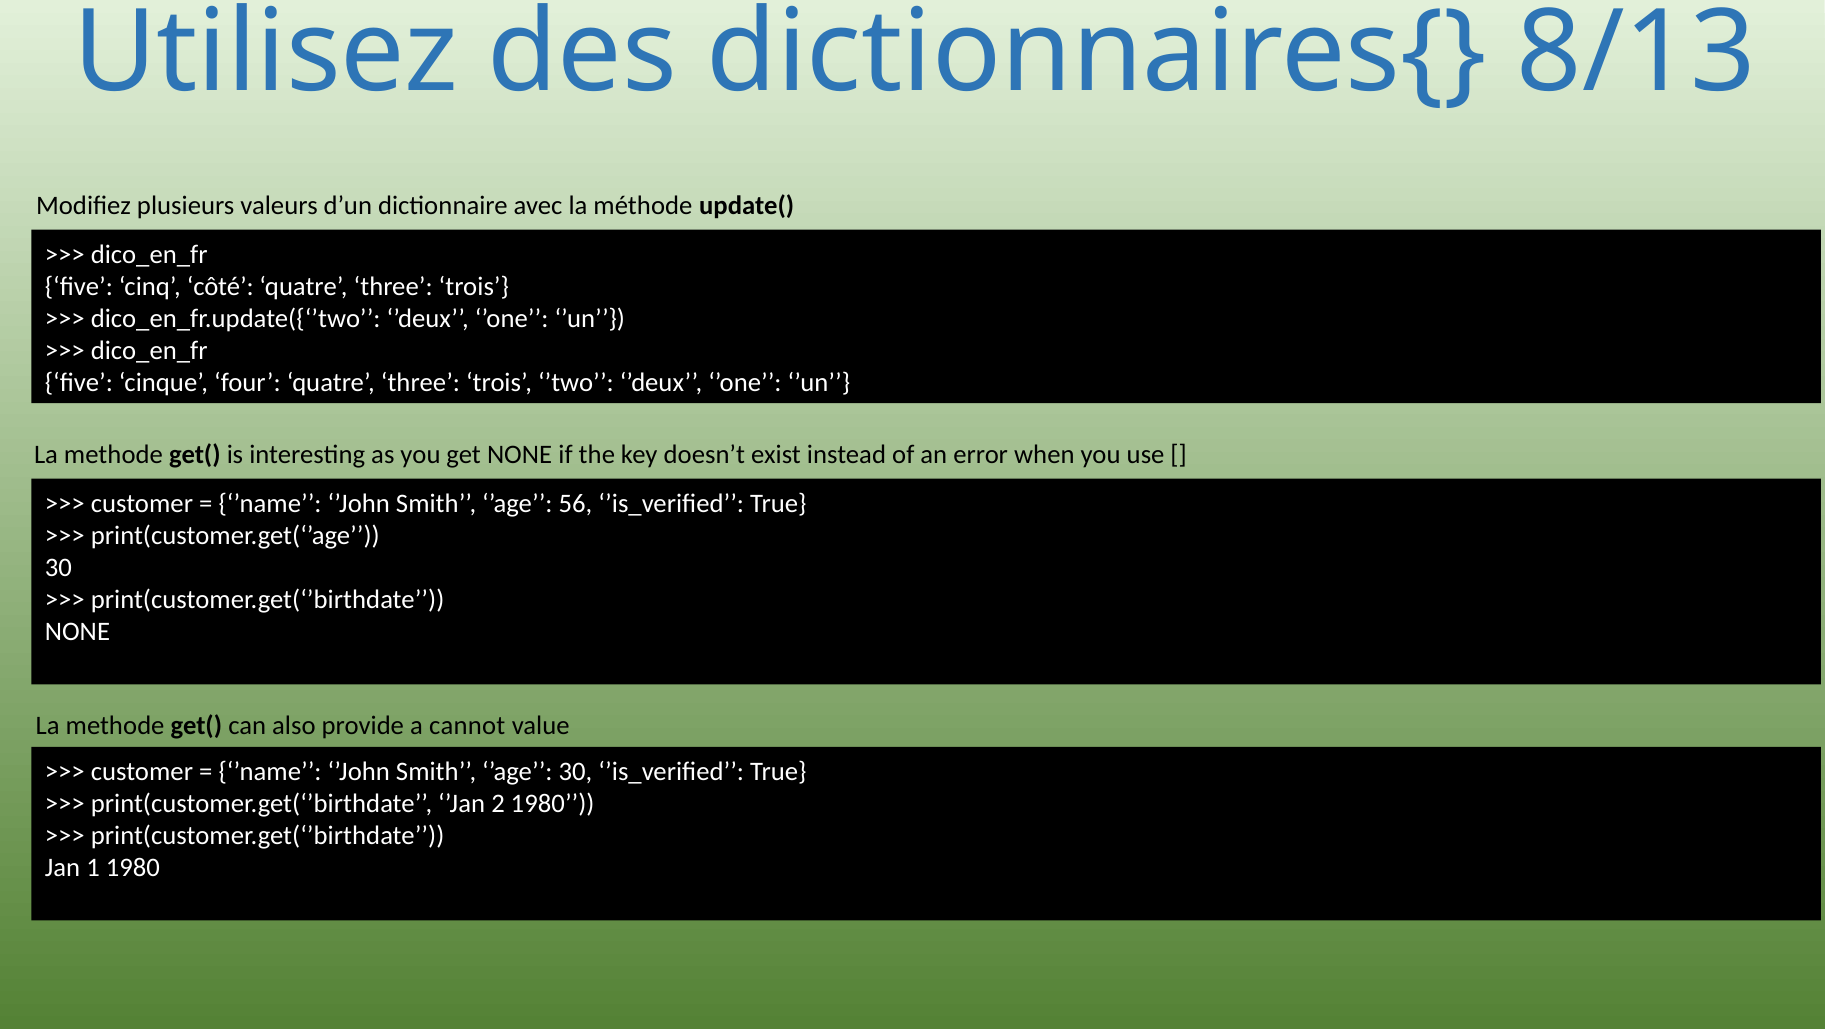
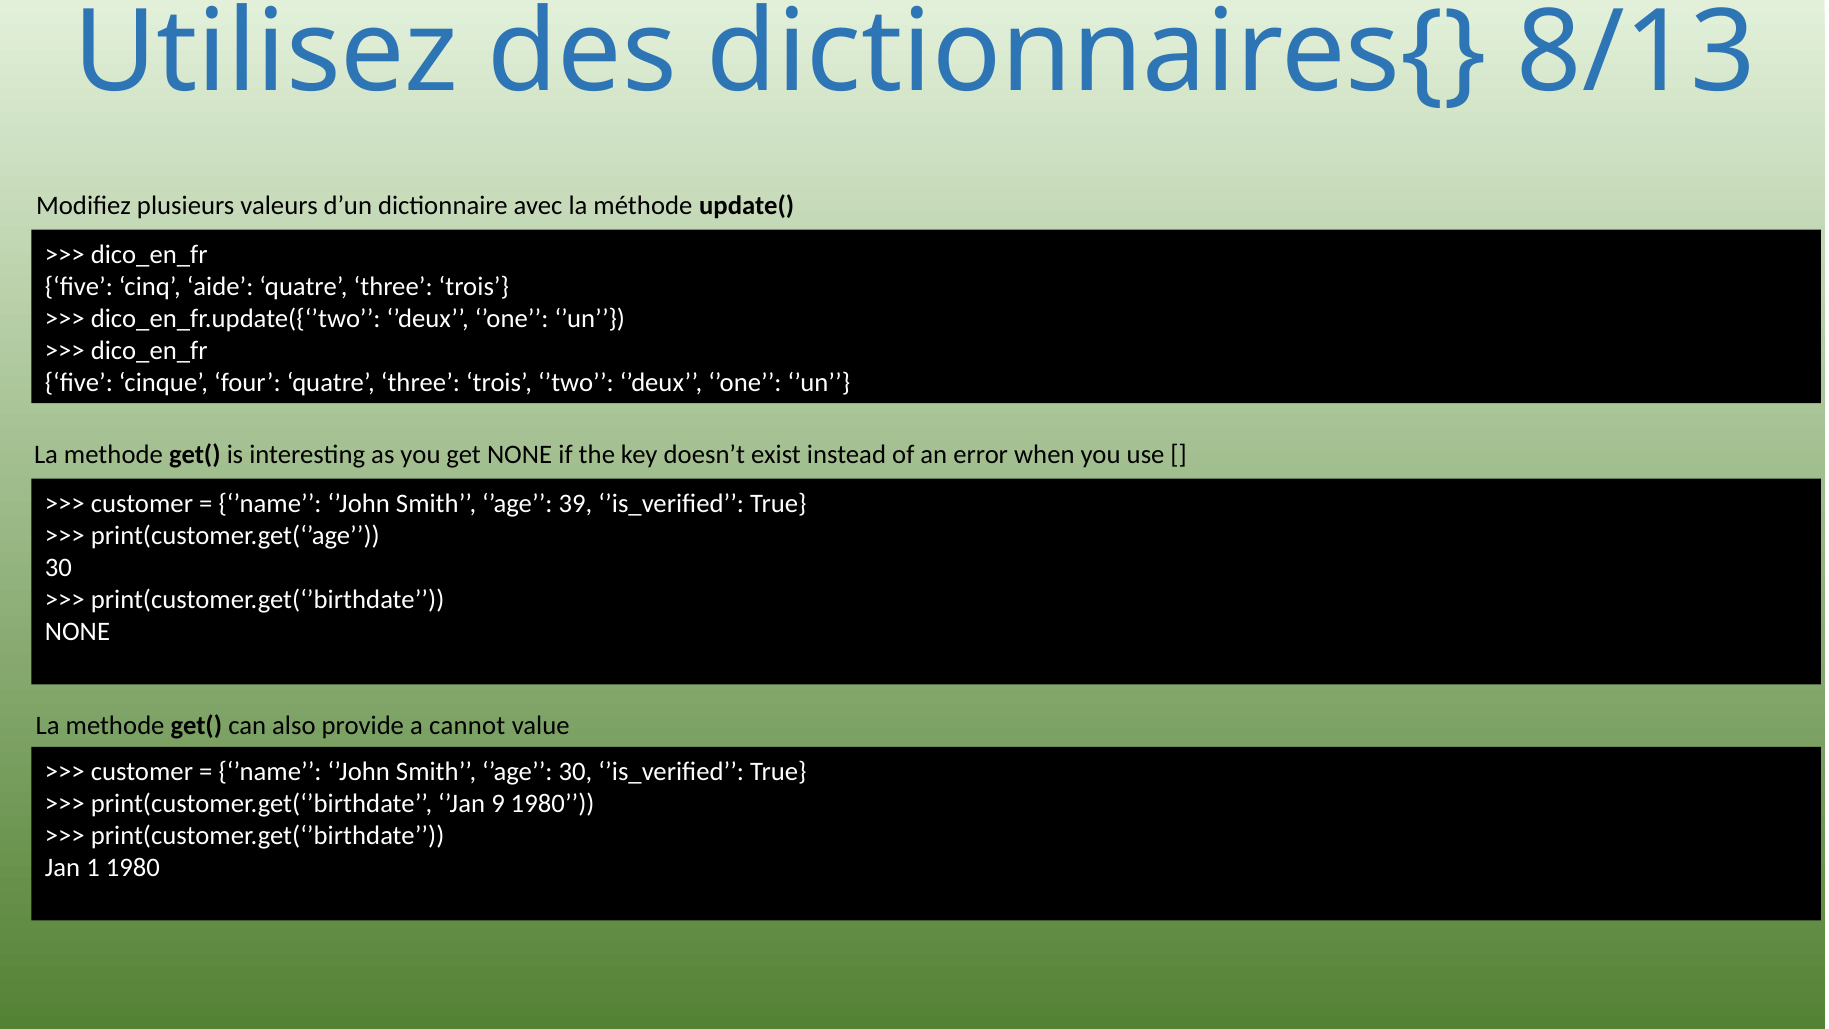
côté: côté -> aide
56: 56 -> 39
2: 2 -> 9
